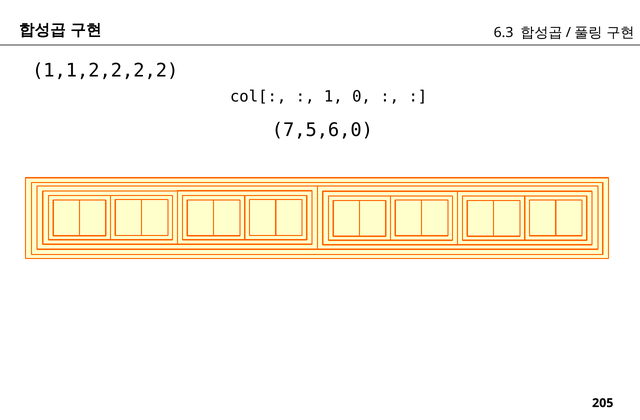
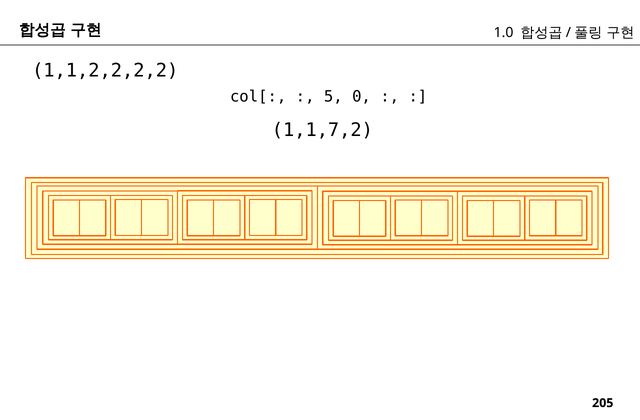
6.3: 6.3 -> 1.0
1: 1 -> 5
7,5,6,0: 7,5,6,0 -> 1,1,7,2
